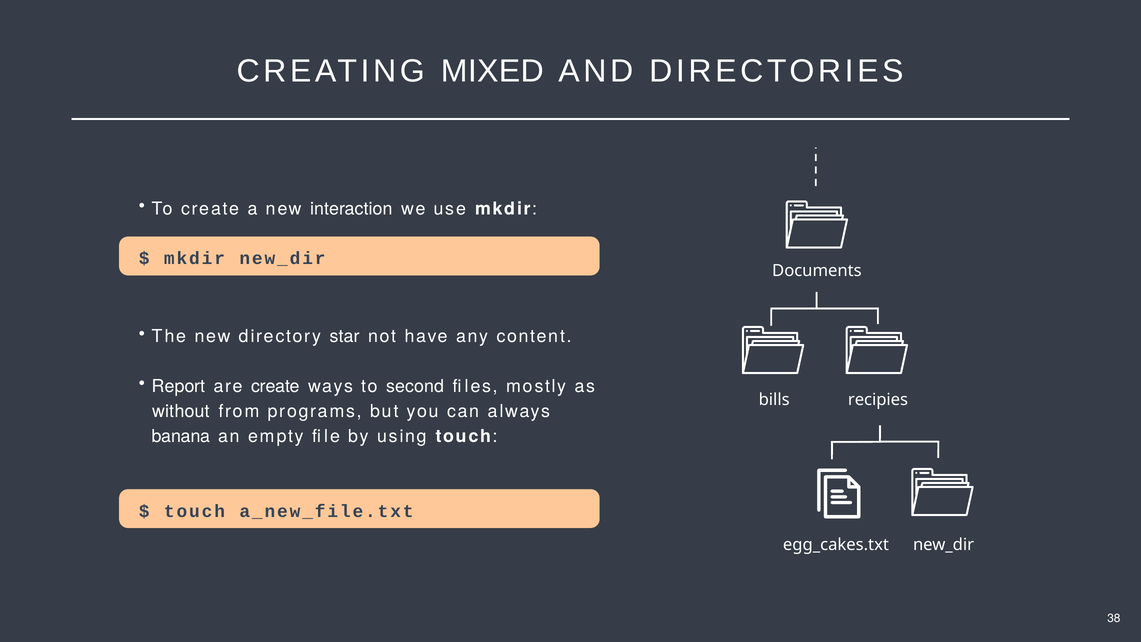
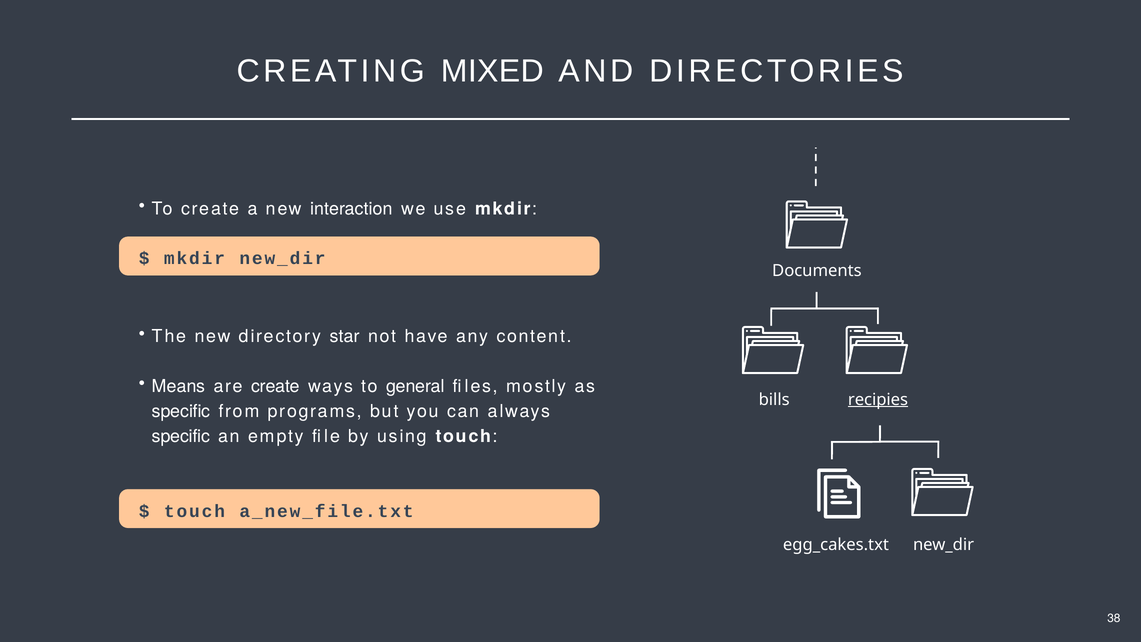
Report: Report -> Means
second: second -> general
recipies underline: none -> present
without at (181, 412): without -> specific
banana at (181, 437): banana -> specific
